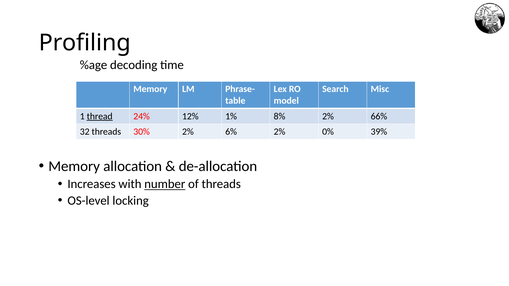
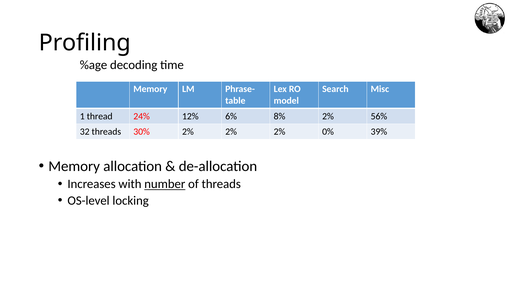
thread underline: present -> none
1%: 1% -> 6%
66%: 66% -> 56%
30% 2% 6%: 6% -> 2%
